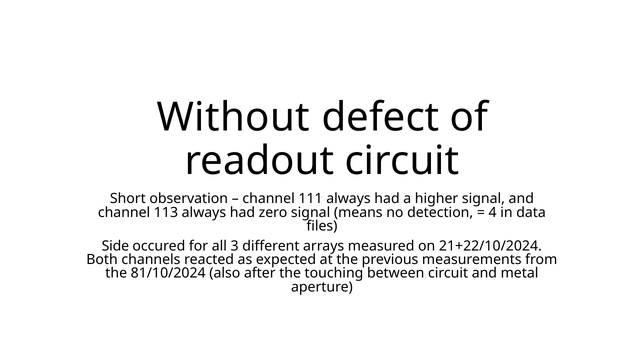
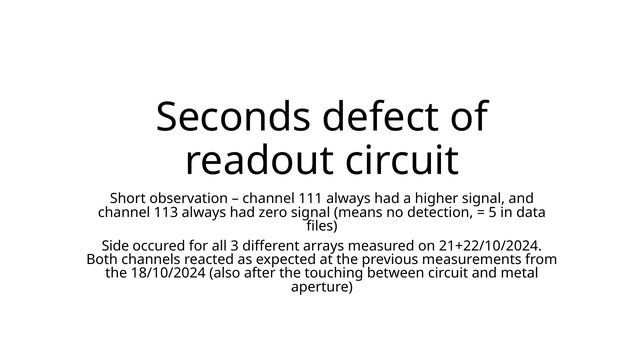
Without: Without -> Seconds
4: 4 -> 5
81/10/2024: 81/10/2024 -> 18/10/2024
